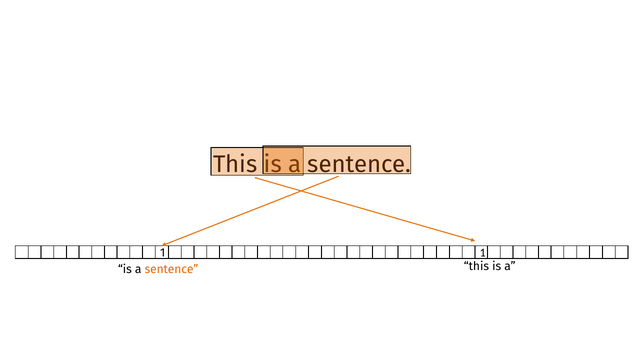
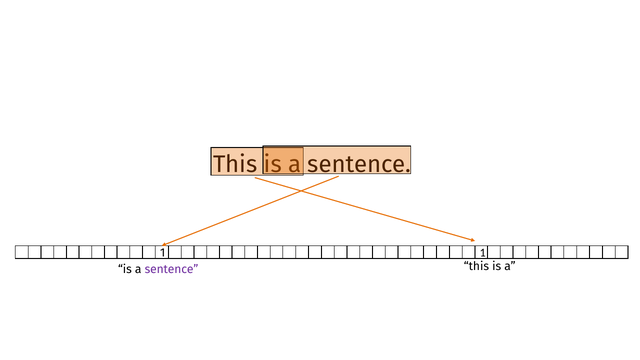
sentence at (171, 269) colour: orange -> purple
